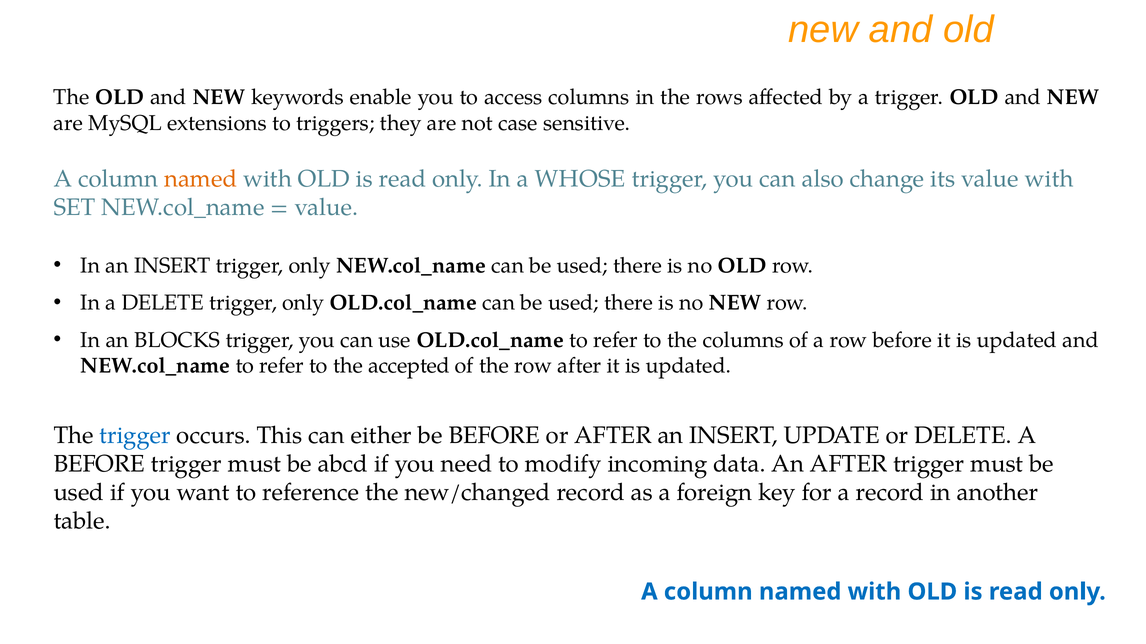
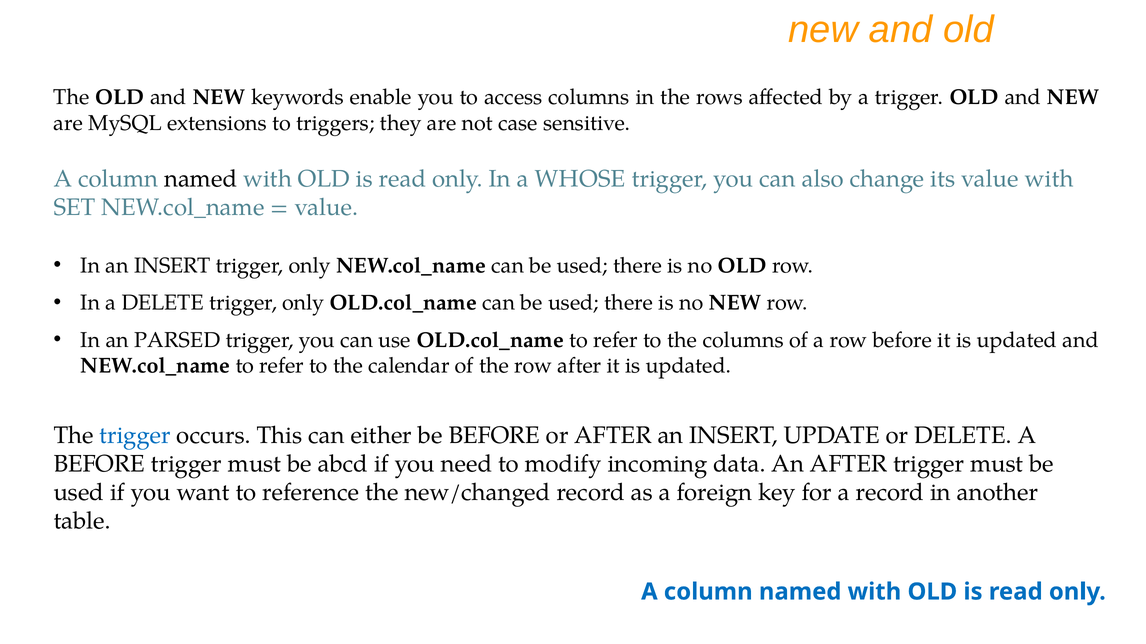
named at (201, 179) colour: orange -> black
BLOCKS: BLOCKS -> PARSED
accepted: accepted -> calendar
